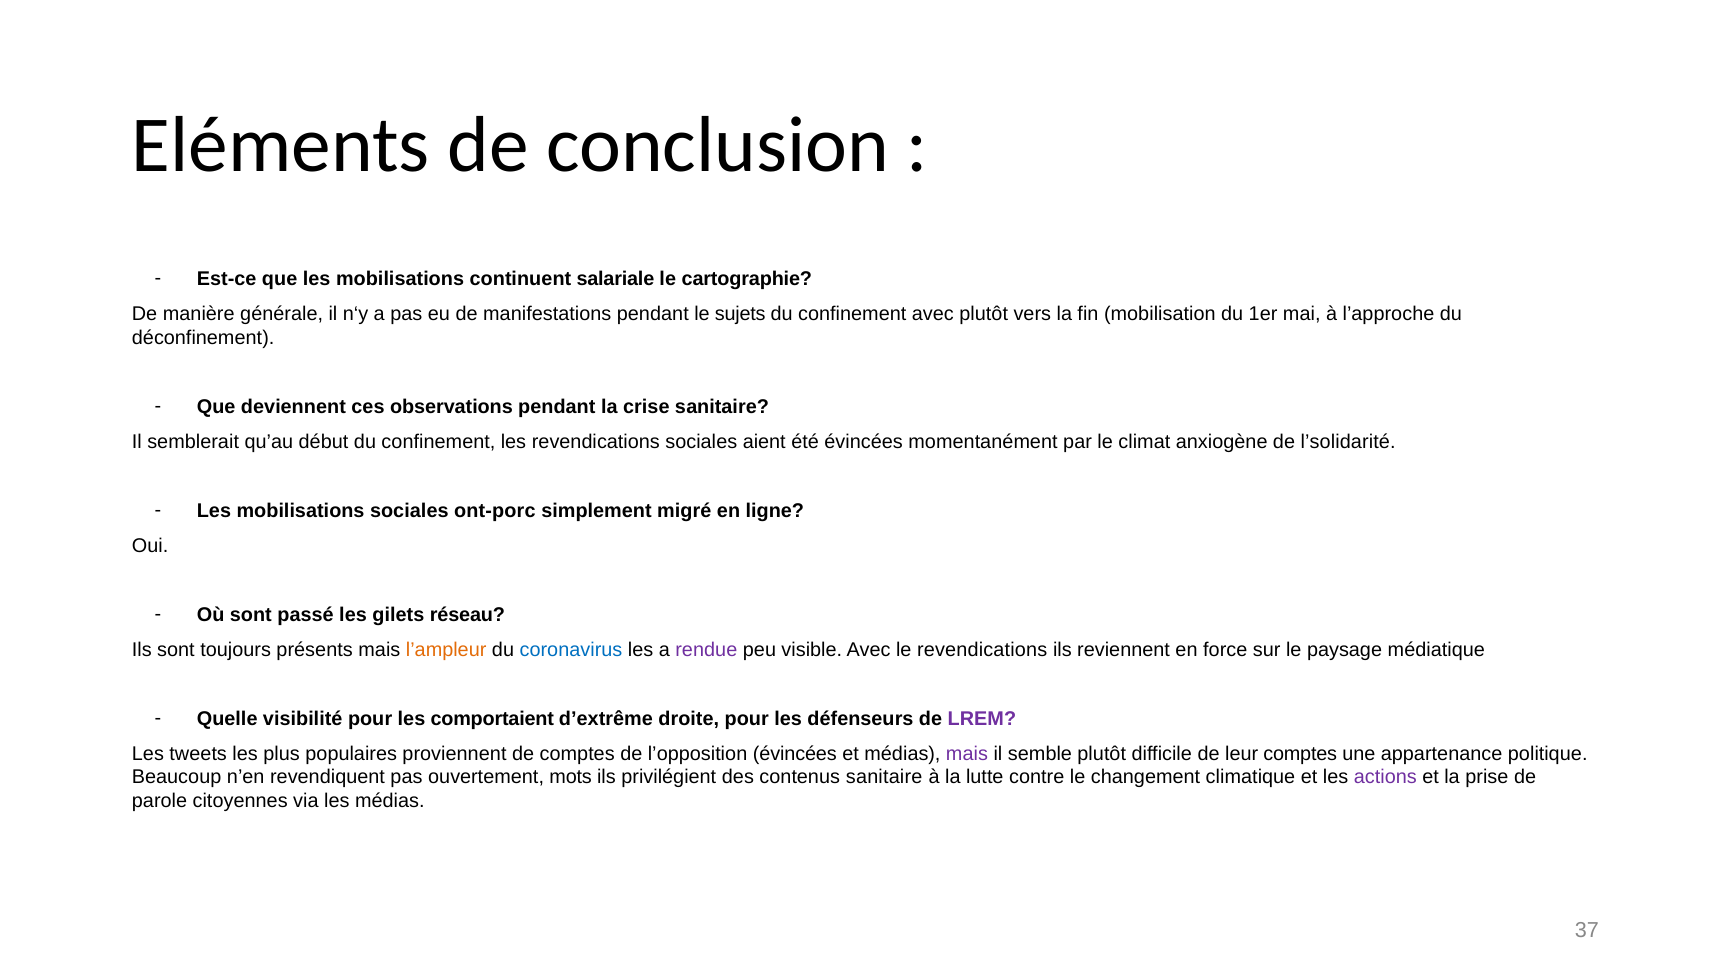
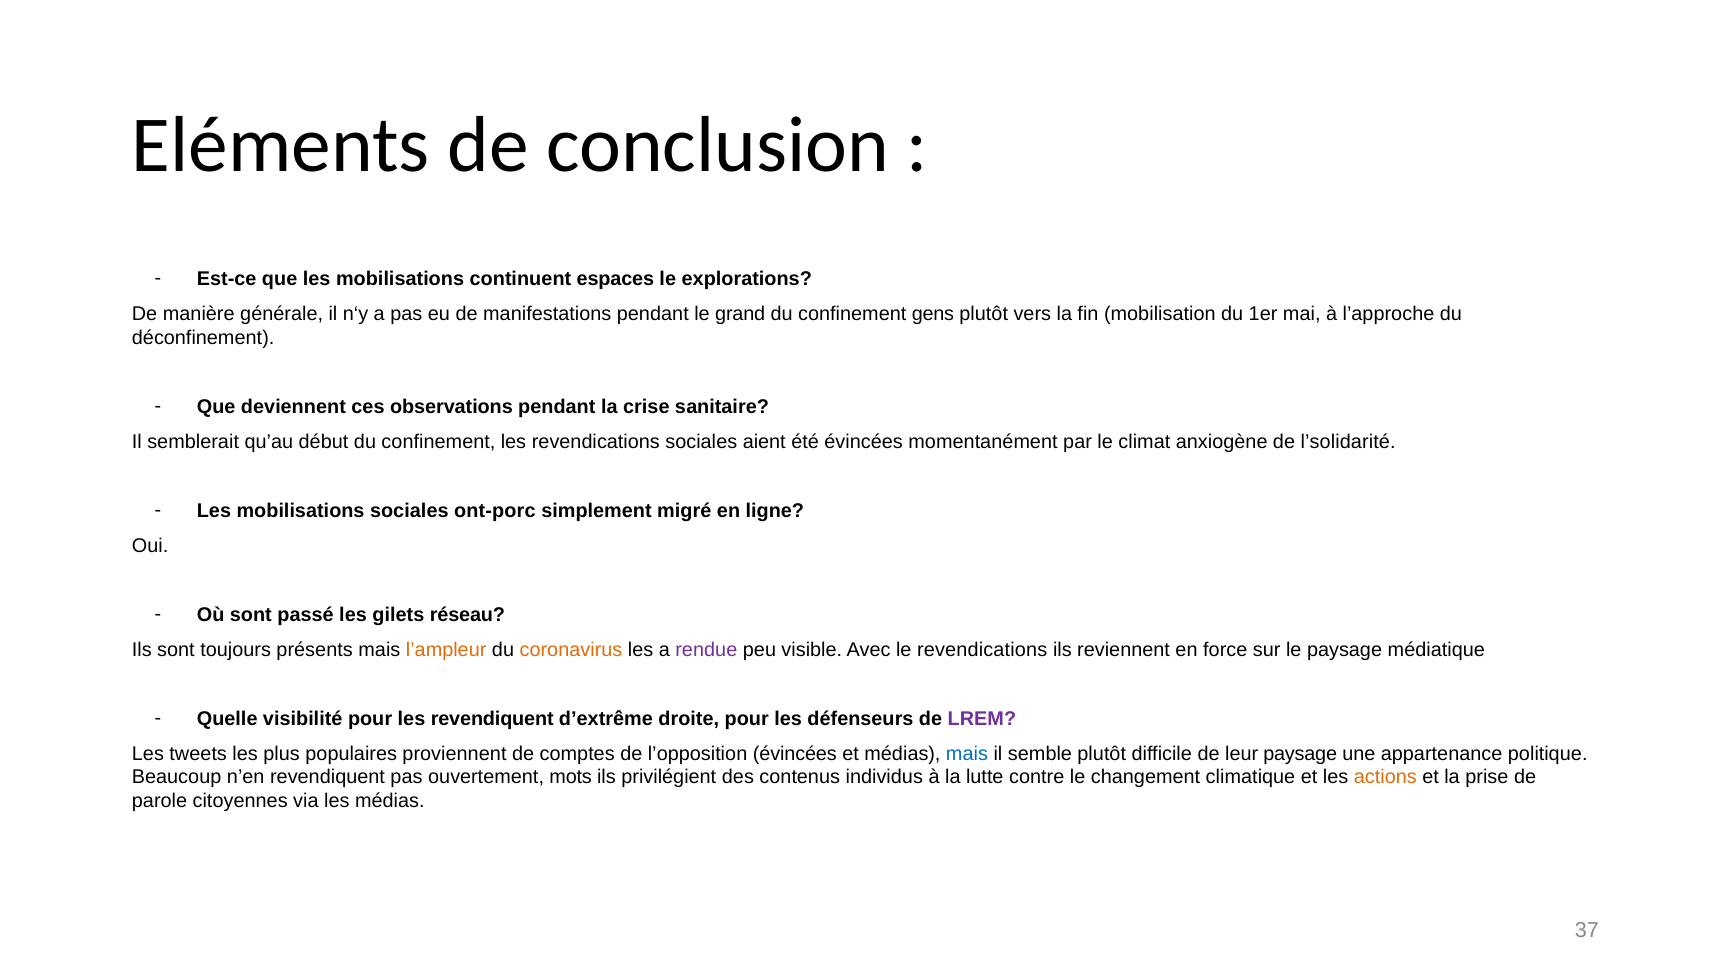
salariale: salariale -> espaces
cartographie: cartographie -> explorations
sujets: sujets -> grand
confinement avec: avec -> gens
coronavirus colour: blue -> orange
les comportaient: comportaient -> revendiquent
mais at (967, 753) colour: purple -> blue
leur comptes: comptes -> paysage
contenus sanitaire: sanitaire -> individus
actions colour: purple -> orange
